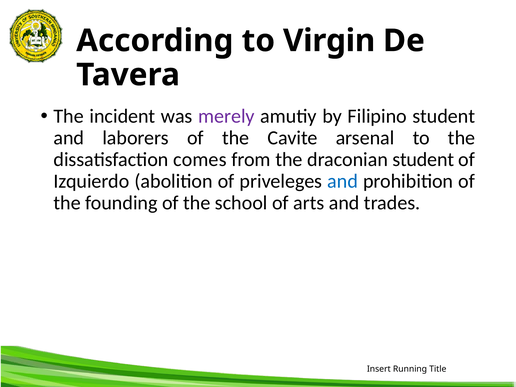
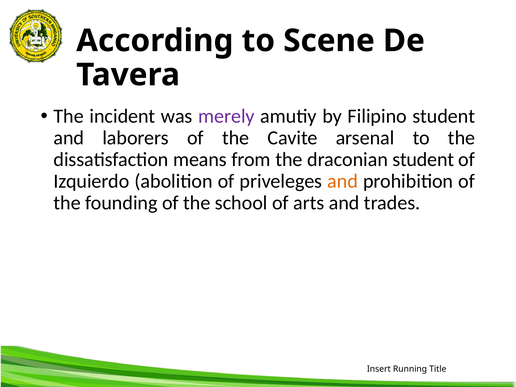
Virgin: Virgin -> Scene
comes: comes -> means
and at (343, 181) colour: blue -> orange
